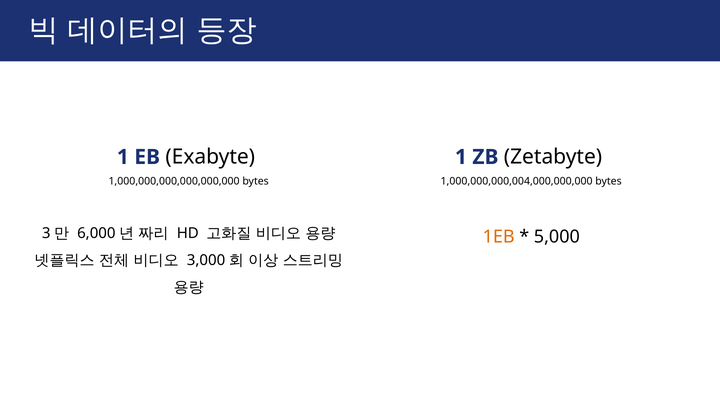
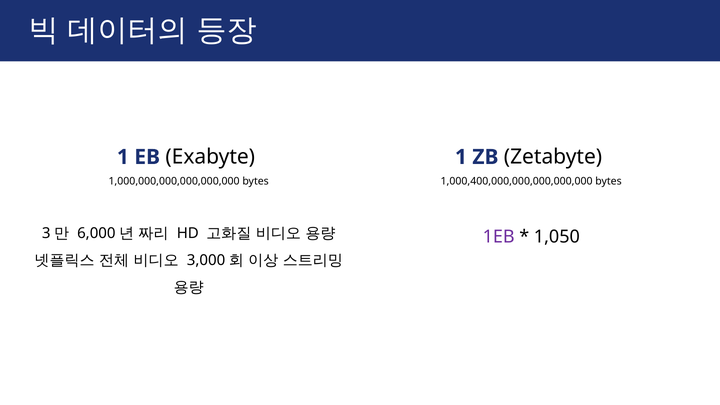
1,000,000,000,004,000,000,000: 1,000,000,000,004,000,000,000 -> 1,000,400,000,000,000,000,000
1EB colour: orange -> purple
5,000: 5,000 -> 1,050
